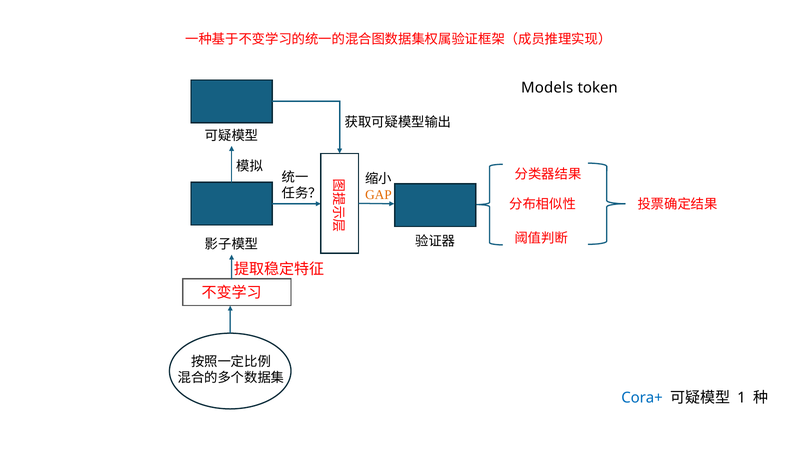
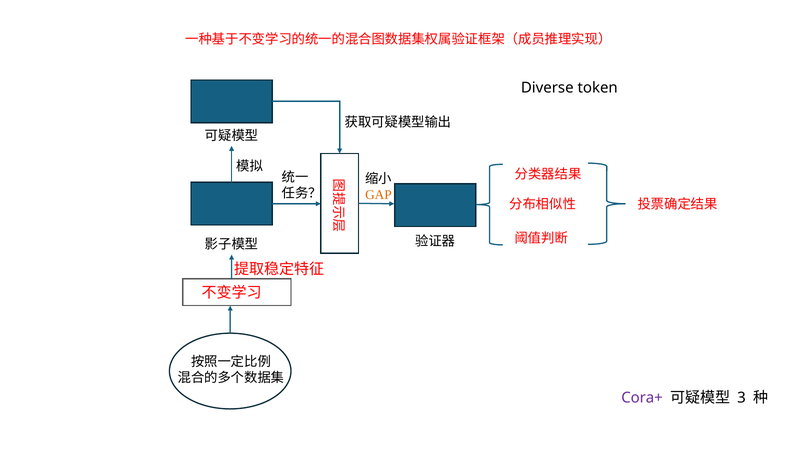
Models: Models -> Diverse
Cora+ colour: blue -> purple
1: 1 -> 3
